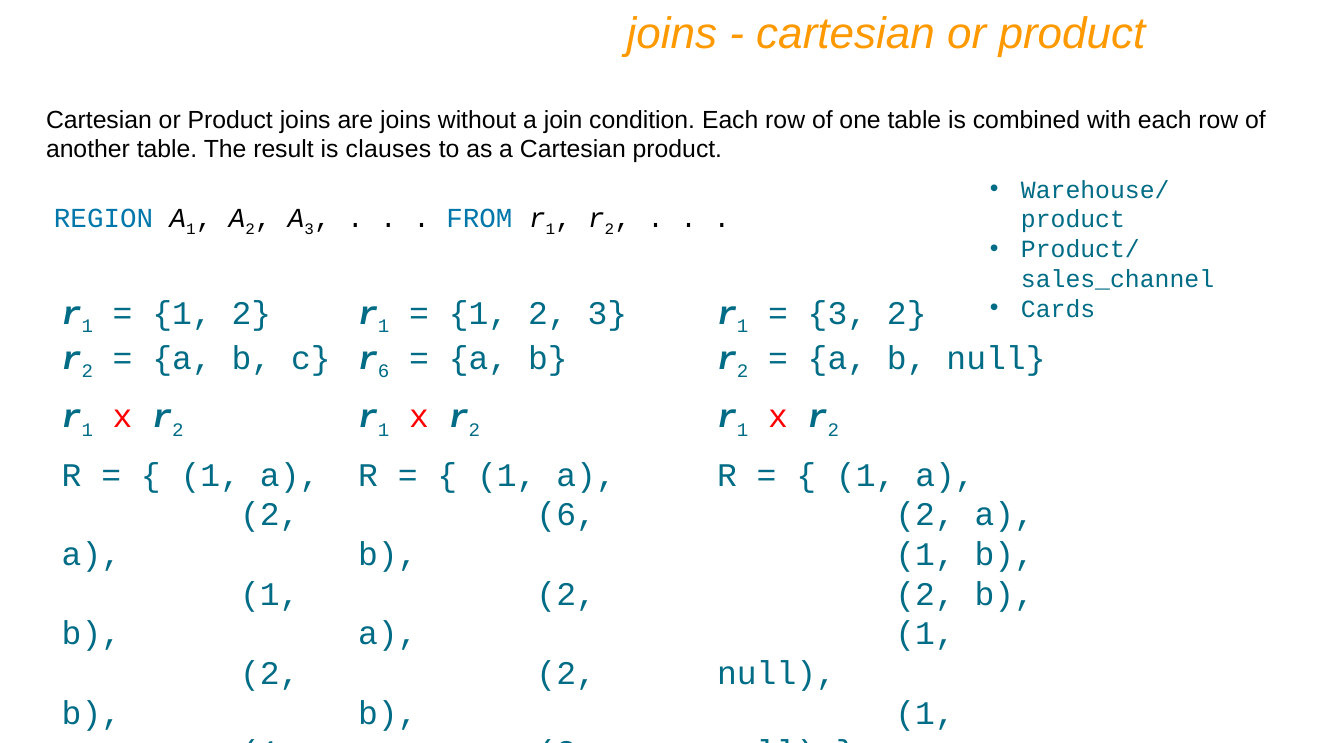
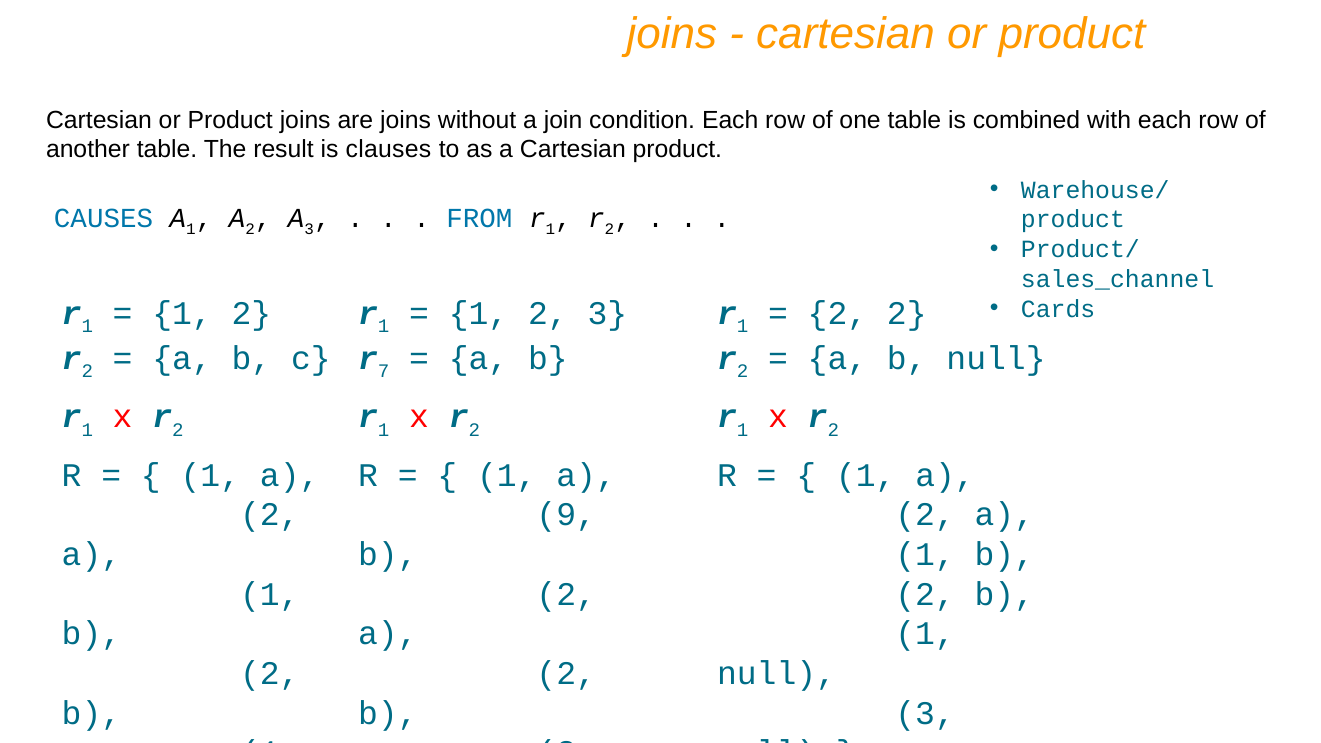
REGION: REGION -> CAUSES
3 at (837, 314): 3 -> 2
r 6: 6 -> 7
6 at (566, 515): 6 -> 9
1 at (925, 713): 1 -> 3
